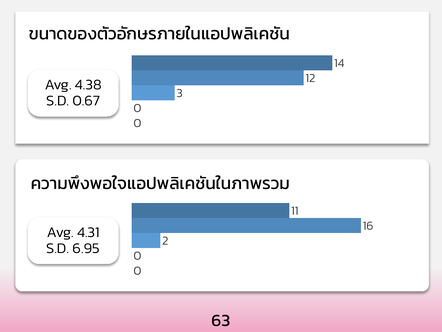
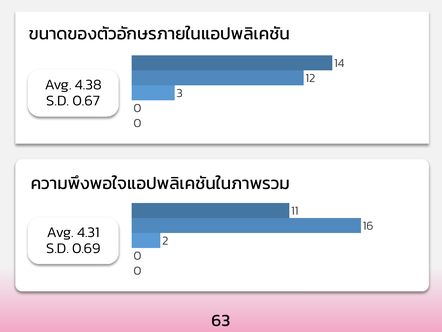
6.95: 6.95 -> 0.69
